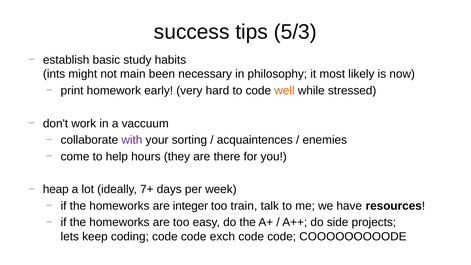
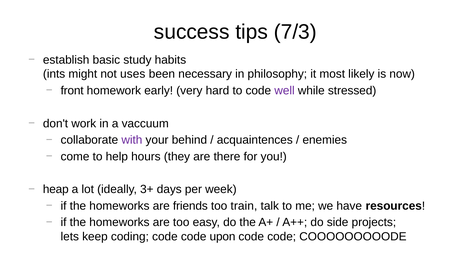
5/3: 5/3 -> 7/3
main: main -> uses
print: print -> front
well colour: orange -> purple
sorting: sorting -> behind
7+: 7+ -> 3+
integer: integer -> friends
exch: exch -> upon
